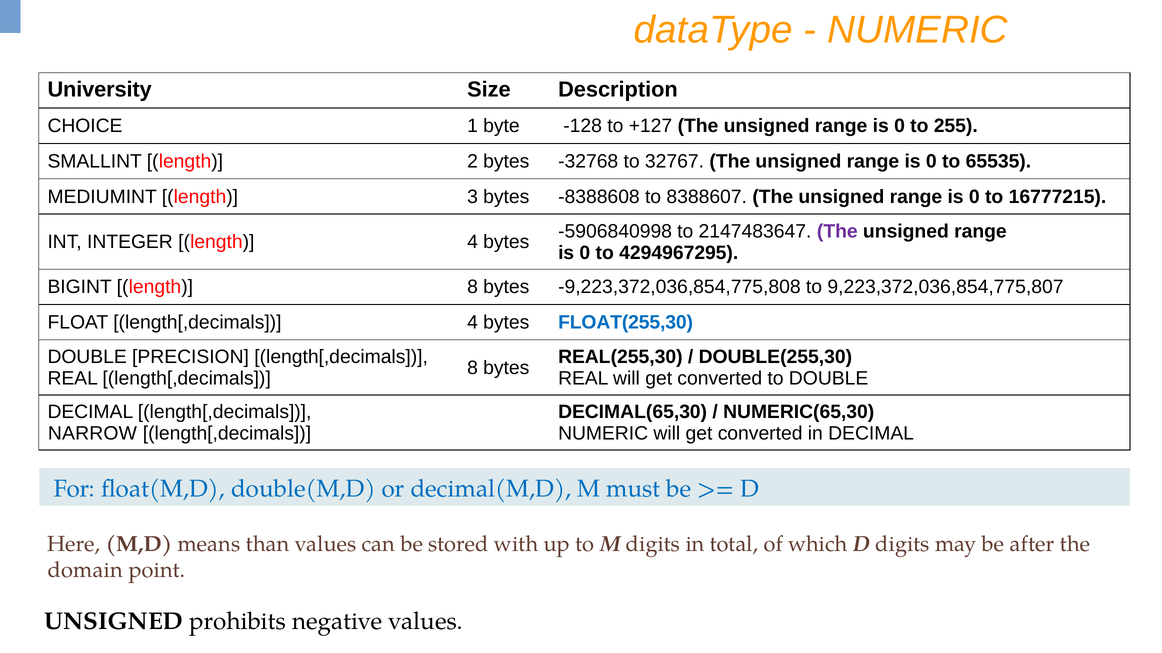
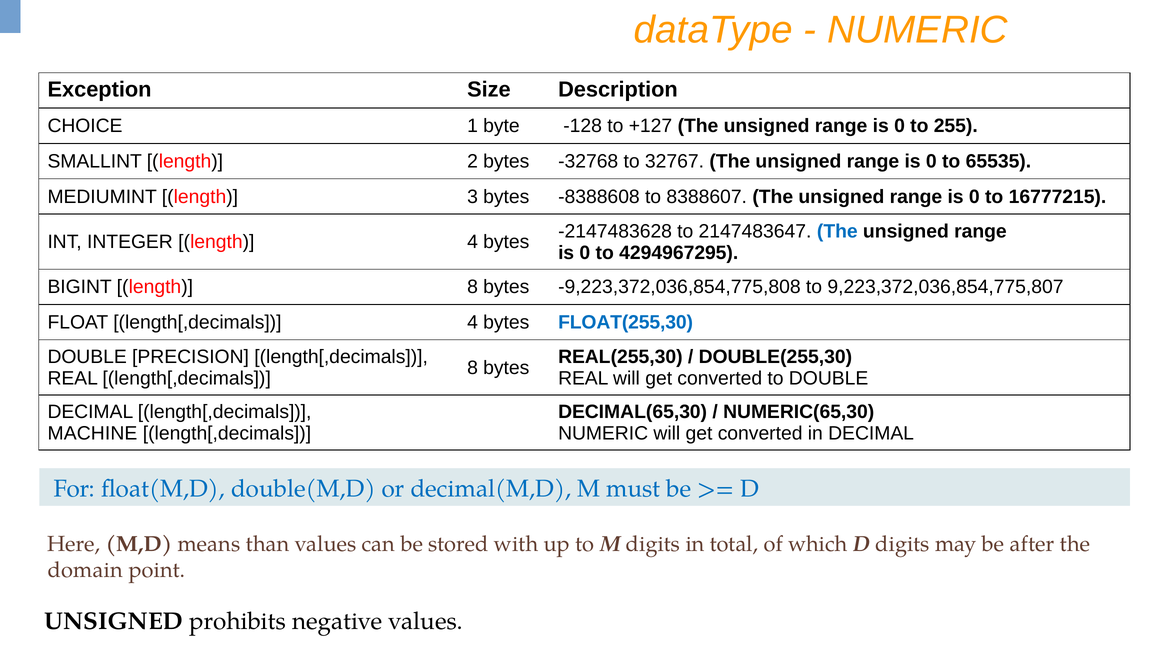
University: University -> Exception
-5906840998: -5906840998 -> -2147483628
The at (837, 231) colour: purple -> blue
NARROW: NARROW -> MACHINE
